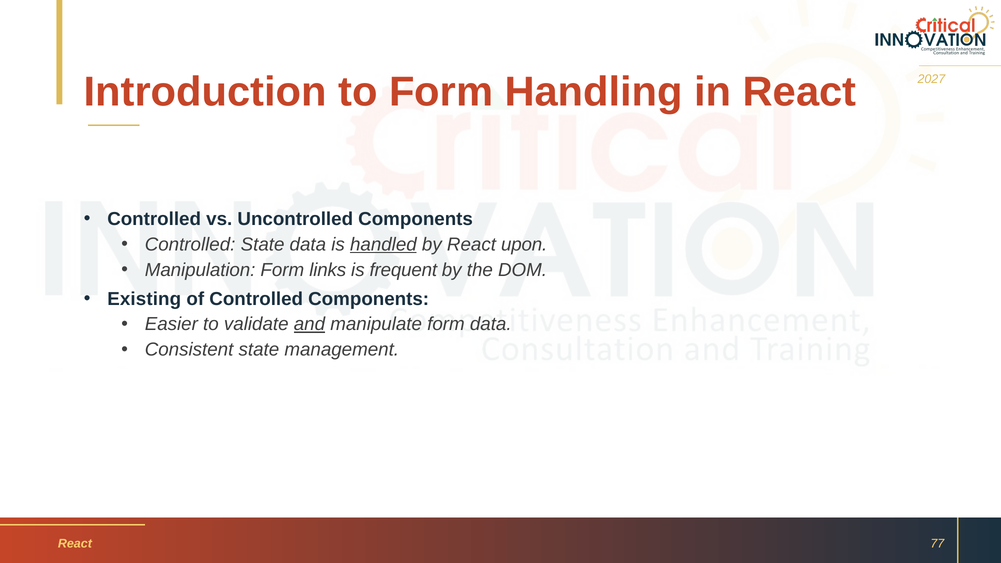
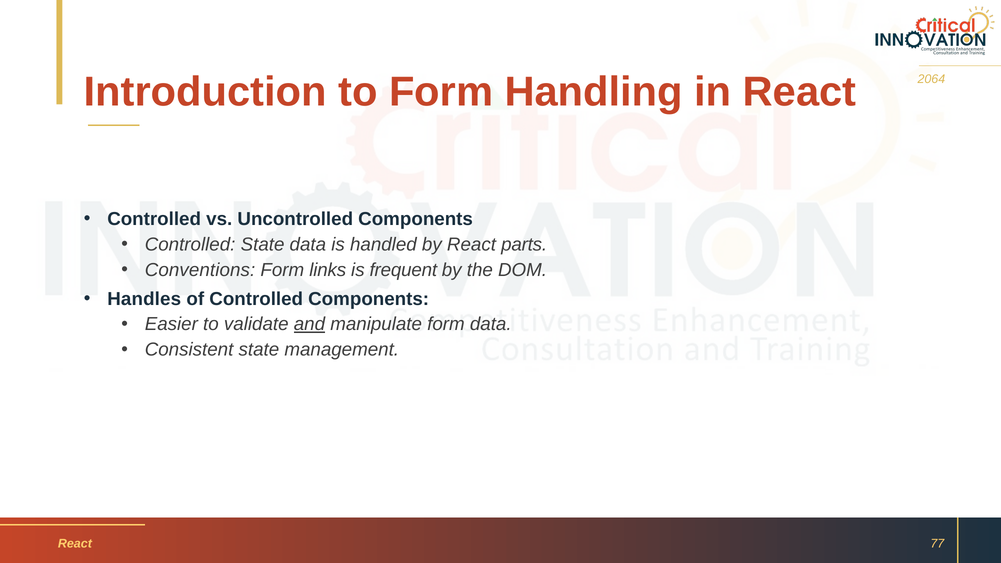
2027: 2027 -> 2064
handled underline: present -> none
upon: upon -> parts
Manipulation: Manipulation -> Conventions
Existing: Existing -> Handles
